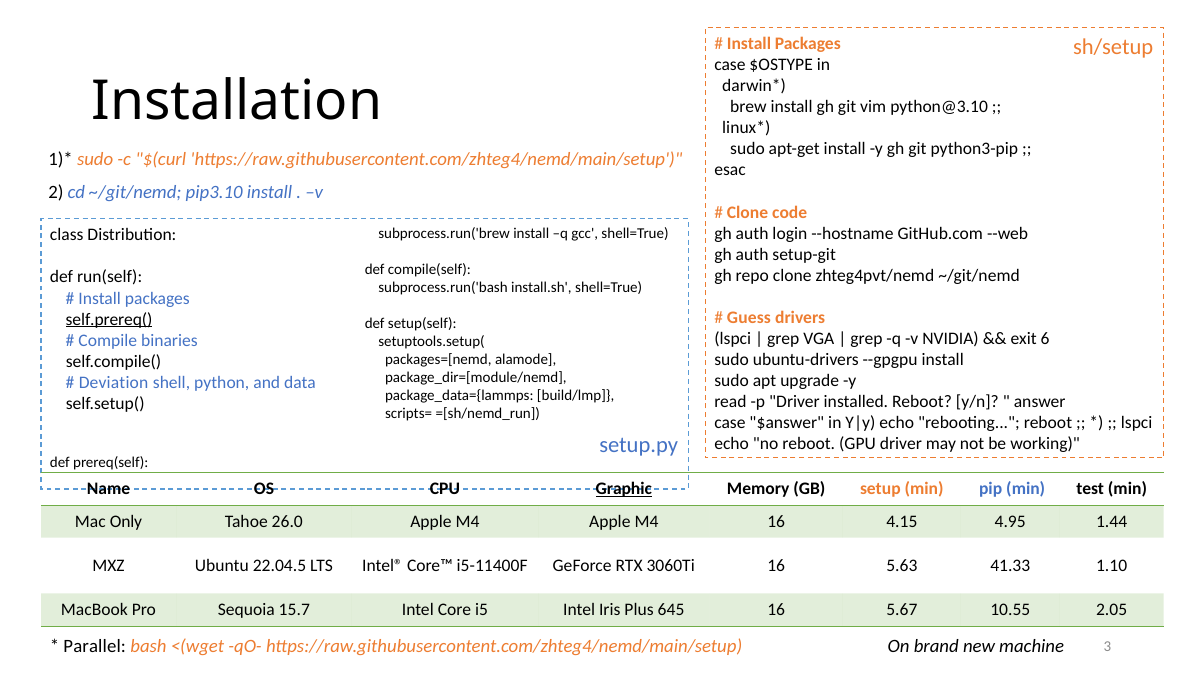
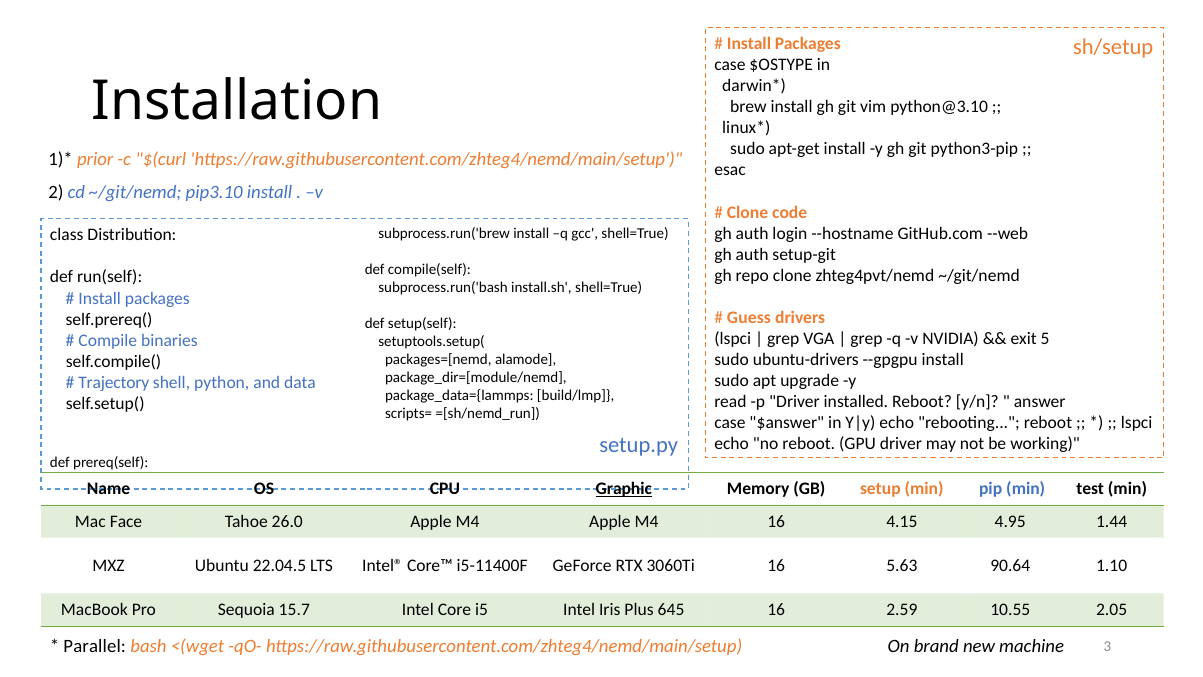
sudo at (95, 159): sudo -> prior
self.prereq( underline: present -> none
6: 6 -> 5
Deviation: Deviation -> Trajectory
Only: Only -> Face
41.33: 41.33 -> 90.64
5.67: 5.67 -> 2.59
